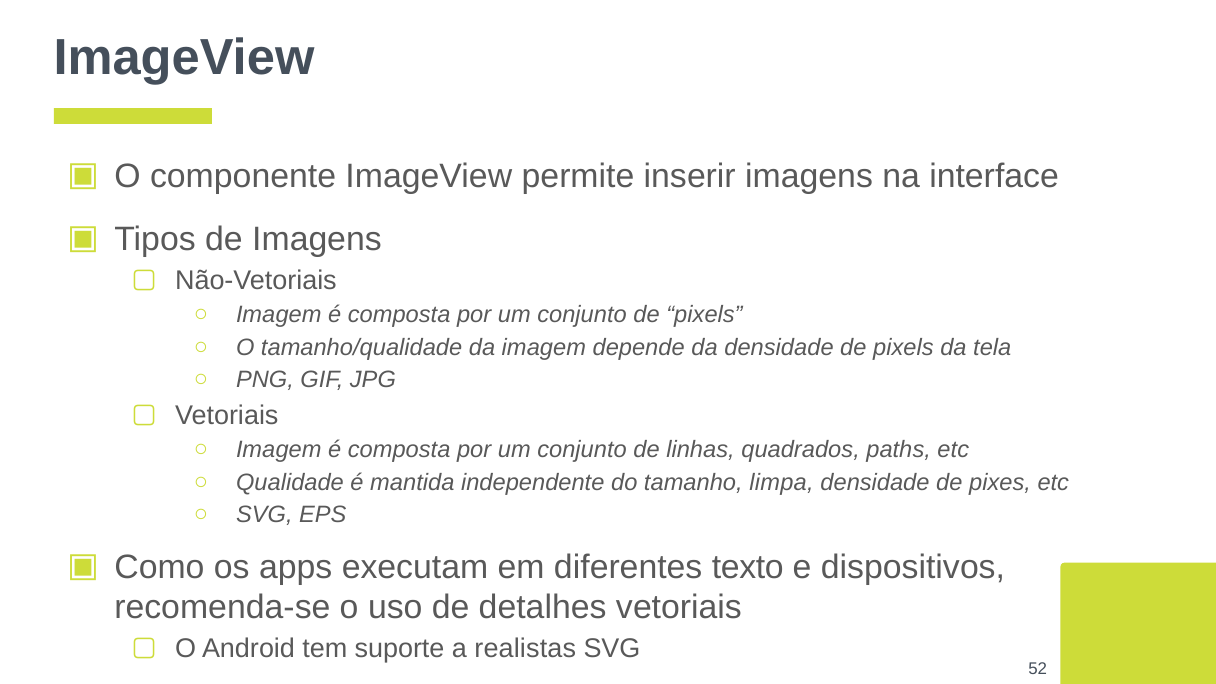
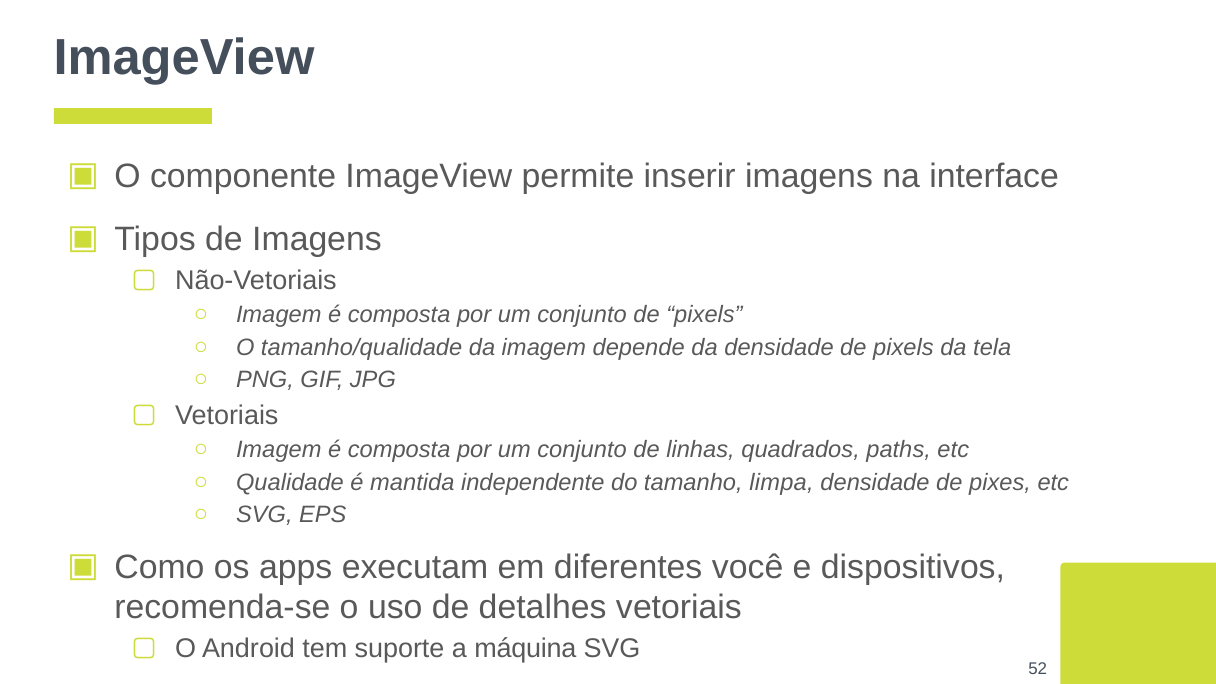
texto: texto -> você
realistas: realistas -> máquina
